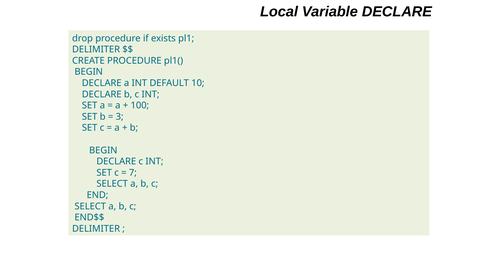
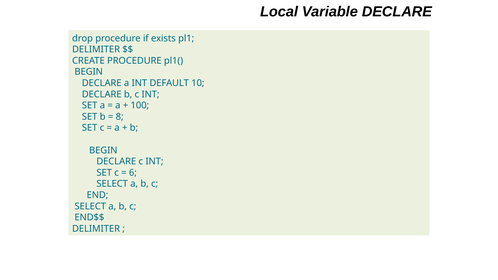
3: 3 -> 8
7: 7 -> 6
